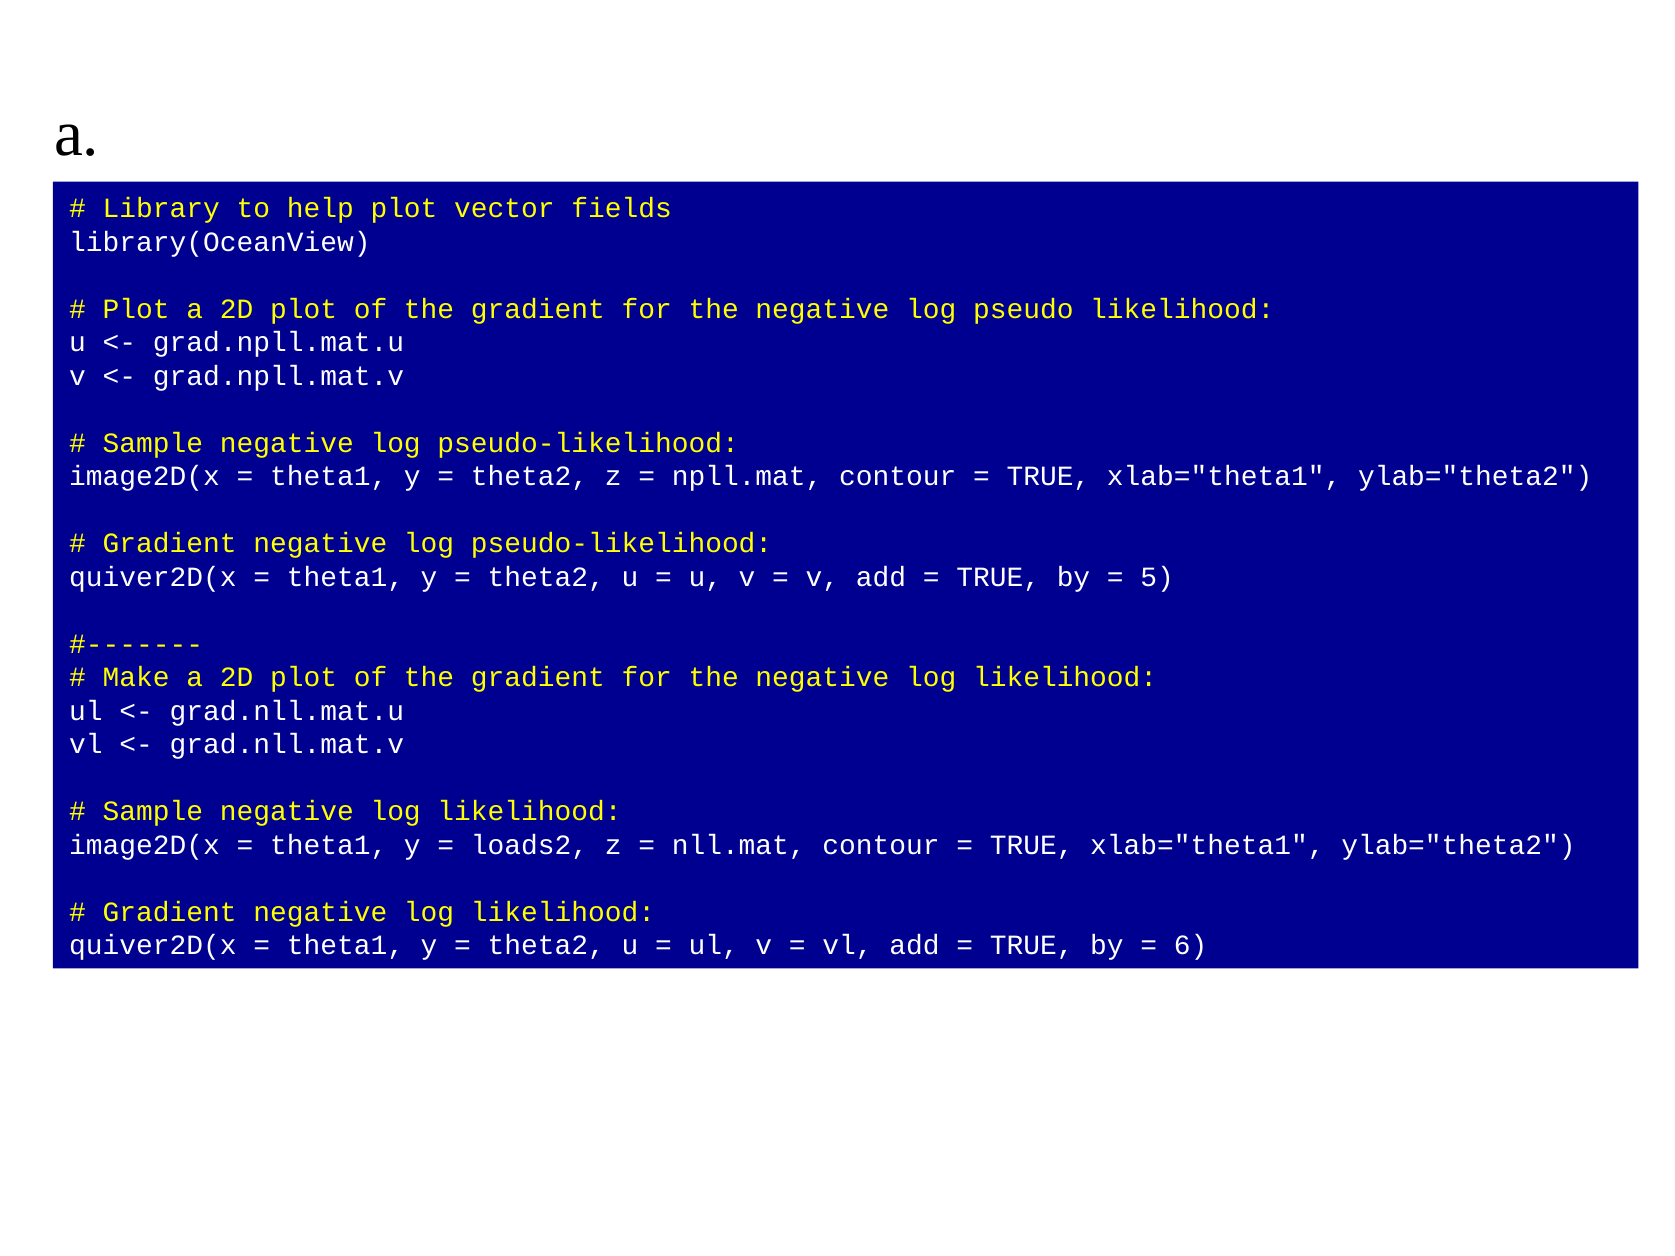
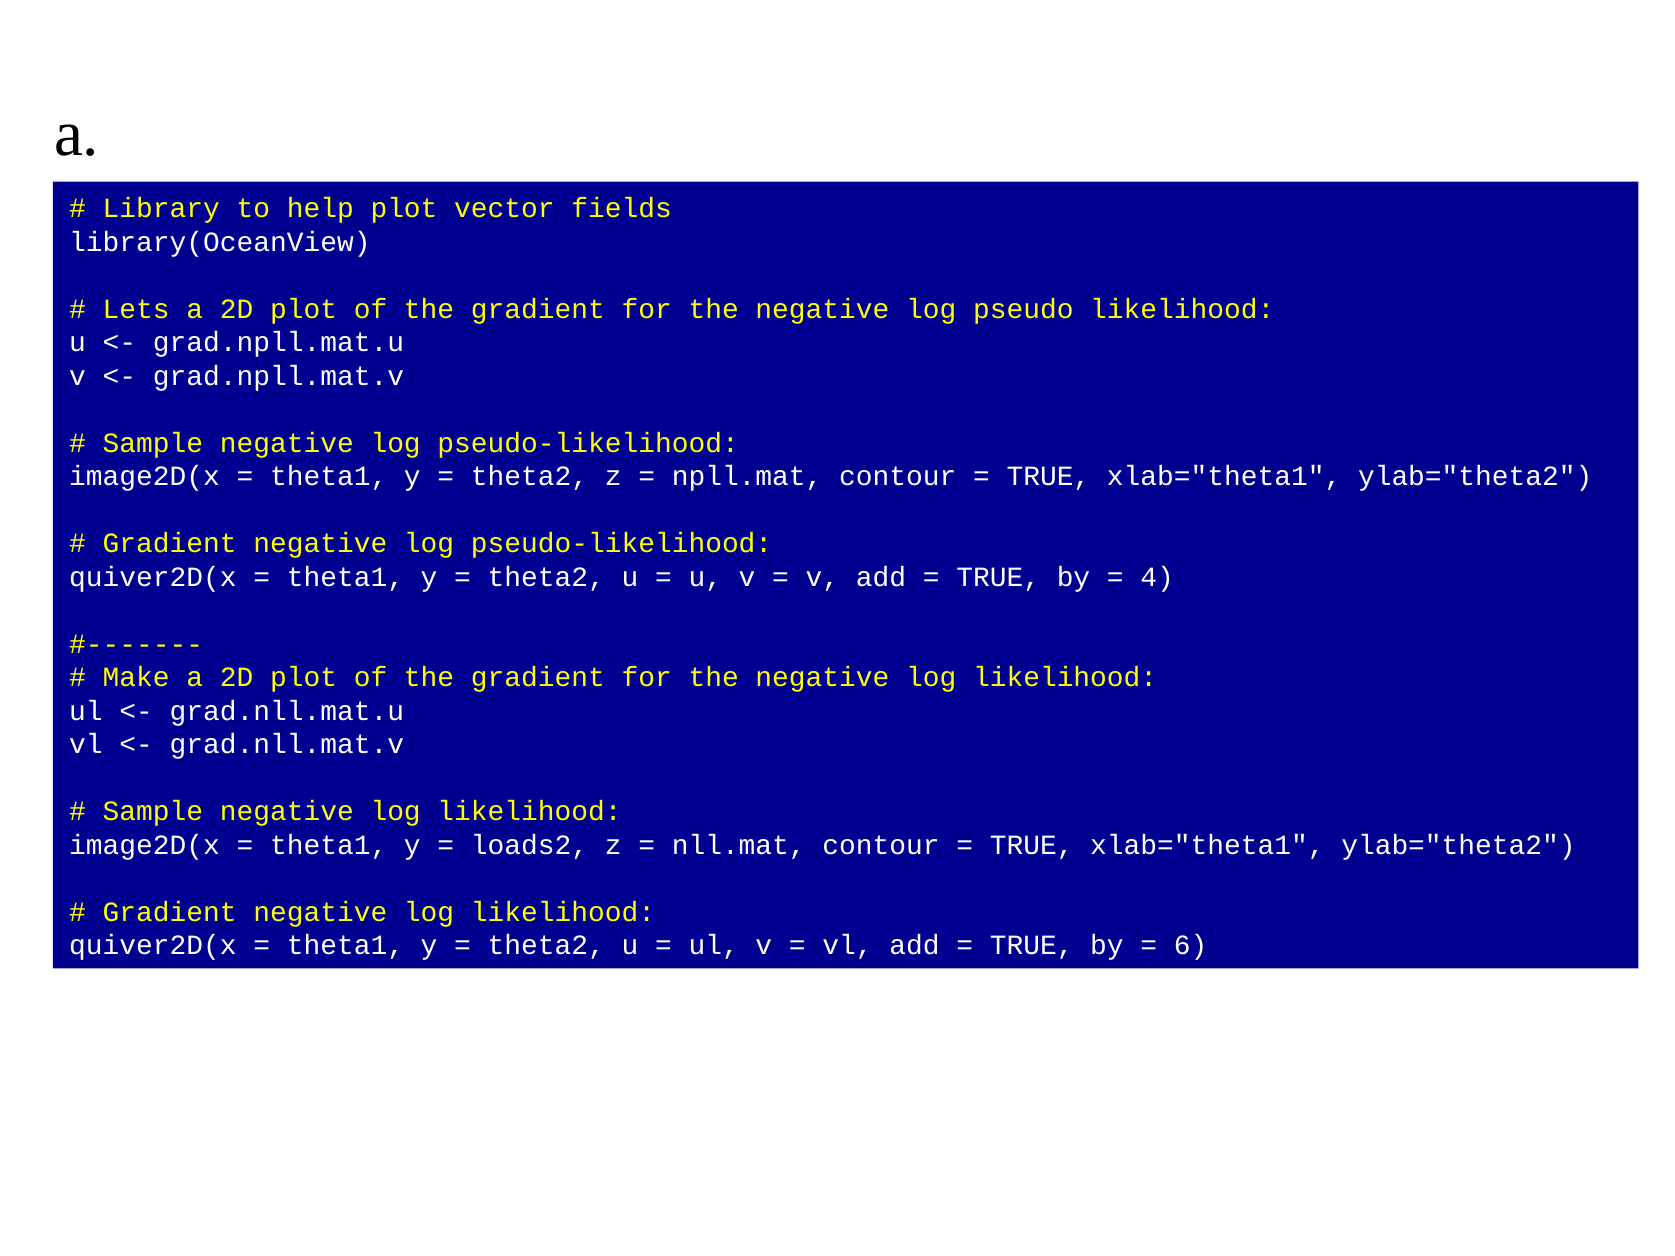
Plot at (136, 309): Plot -> Lets
5: 5 -> 4
